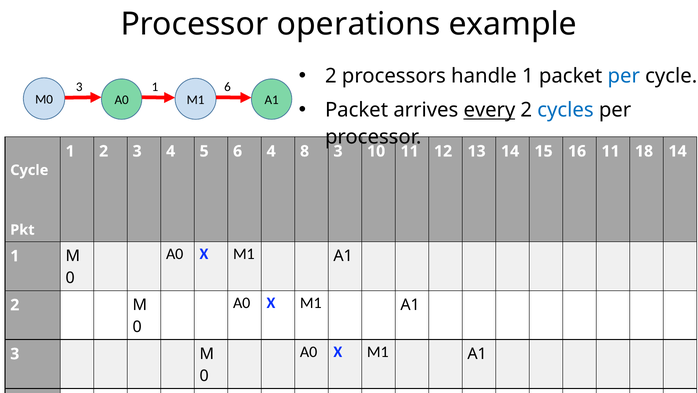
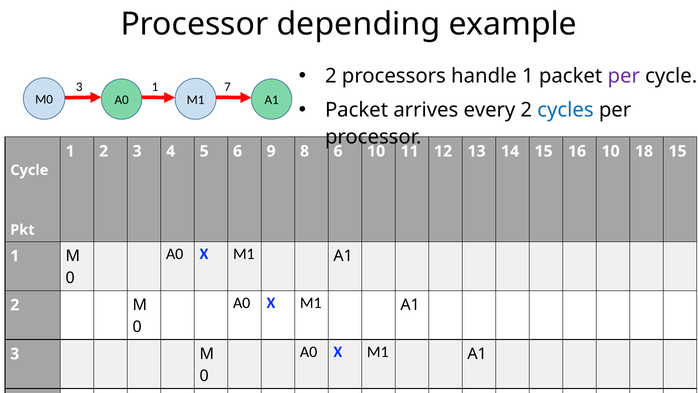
operations: operations -> depending
per at (624, 76) colour: blue -> purple
1 6: 6 -> 7
every underline: present -> none
6 4: 4 -> 9
8 3: 3 -> 6
16 11: 11 -> 10
18 14: 14 -> 15
